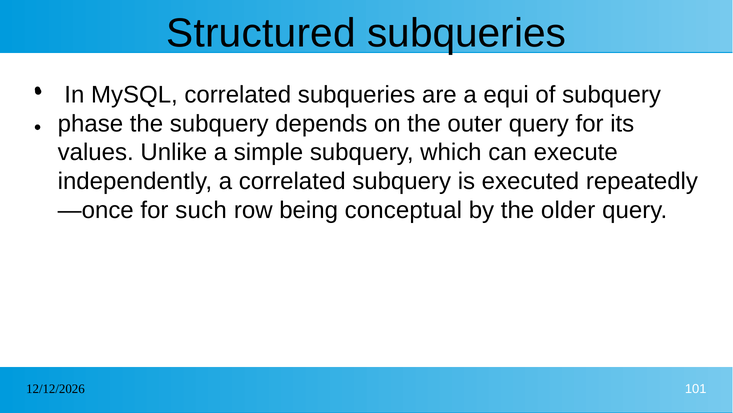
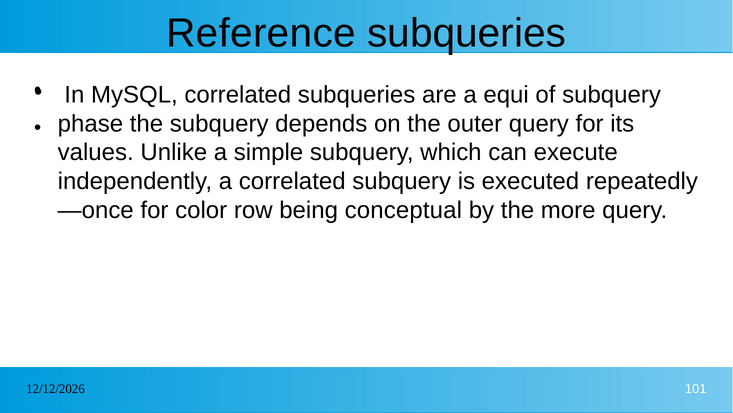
Structured: Structured -> Reference
such: such -> color
older: older -> more
